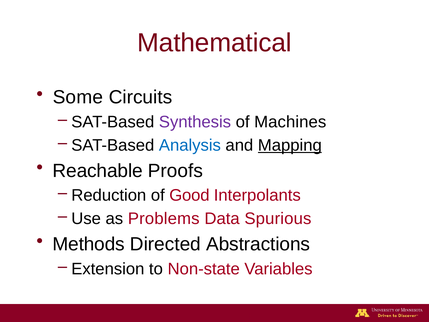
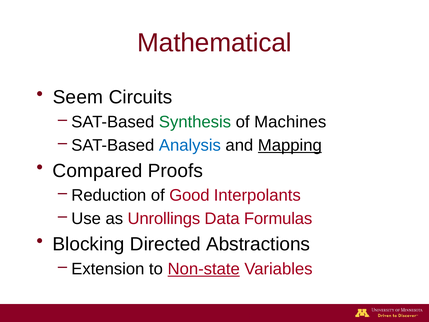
Some: Some -> Seem
Synthesis colour: purple -> green
Reachable: Reachable -> Compared
Problems: Problems -> Unrollings
Spurious: Spurious -> Formulas
Methods: Methods -> Blocking
Non-state underline: none -> present
